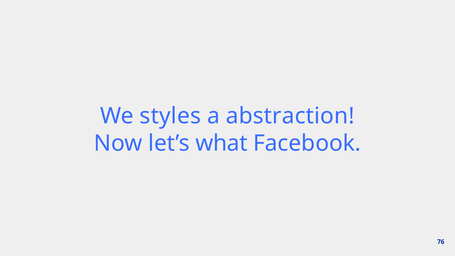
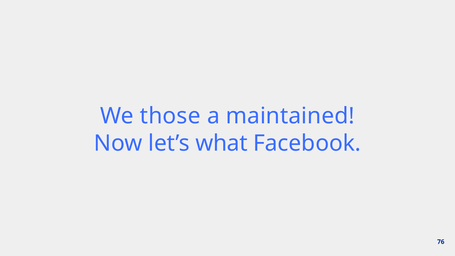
styles: styles -> those
abstraction: abstraction -> maintained
